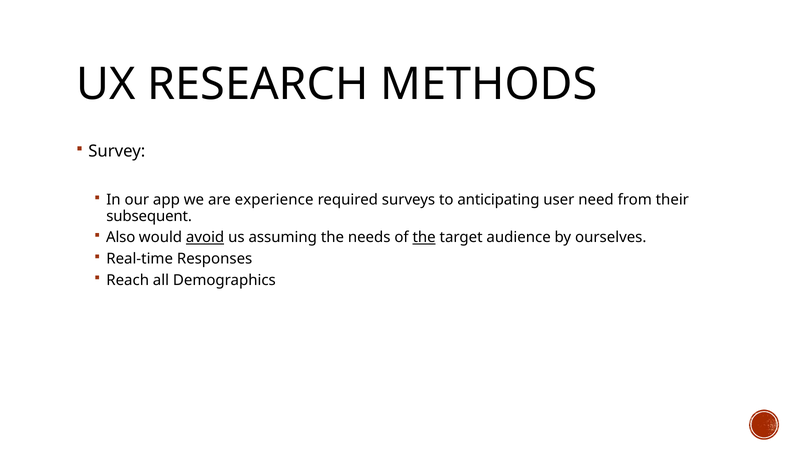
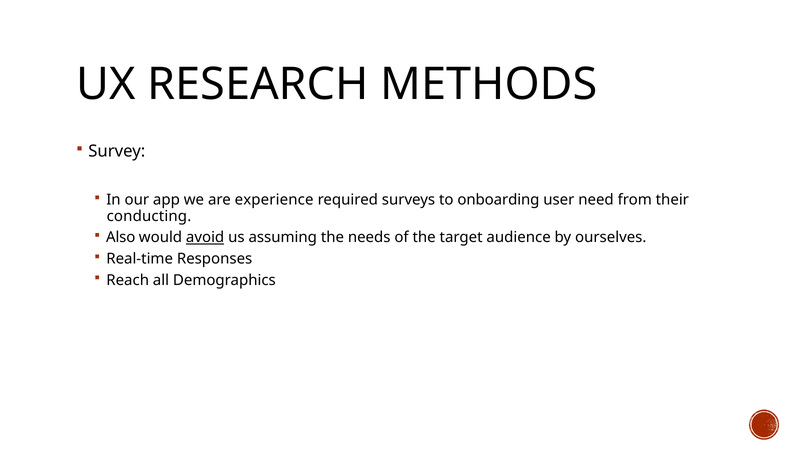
anticipating: anticipating -> onboarding
subsequent: subsequent -> conducting
the at (424, 237) underline: present -> none
